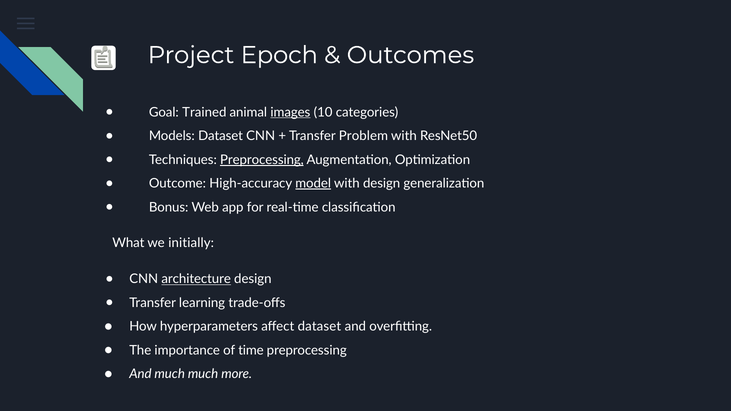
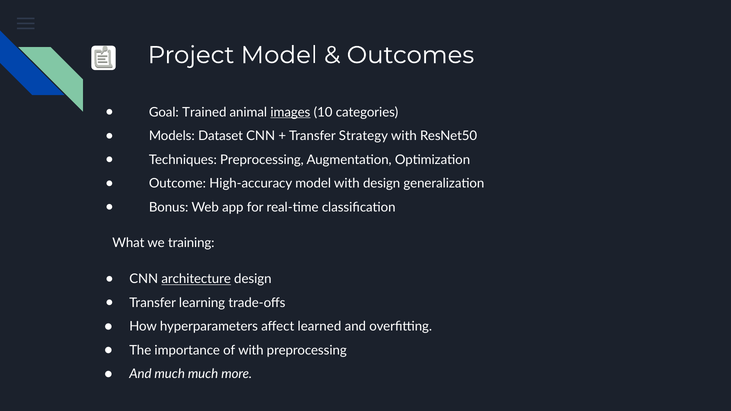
Project Epoch: Epoch -> Model
Problem: Problem -> Strategy
Preprocessing at (262, 160) underline: present -> none
model at (313, 184) underline: present -> none
initially: initially -> training
affect dataset: dataset -> learned
of time: time -> with
